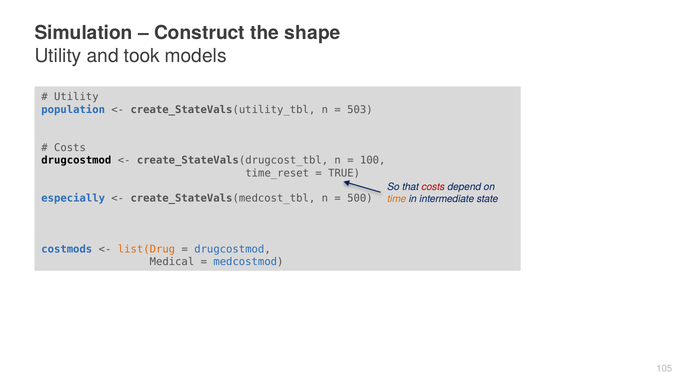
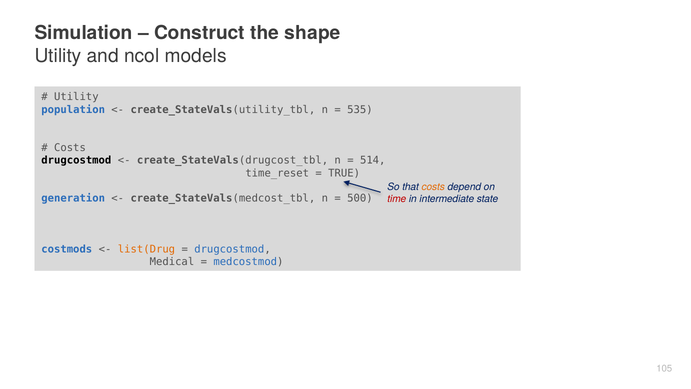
took: took -> ncol
503: 503 -> 535
100: 100 -> 514
costs at (433, 187) colour: red -> orange
especially: especially -> generation
time colour: orange -> red
